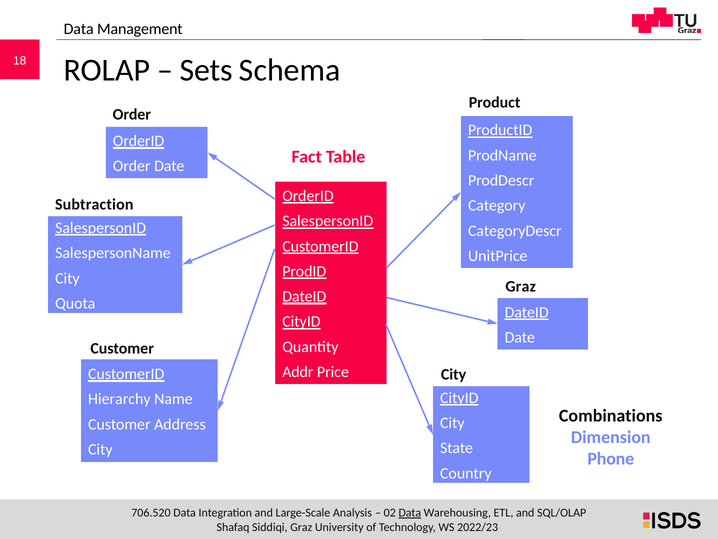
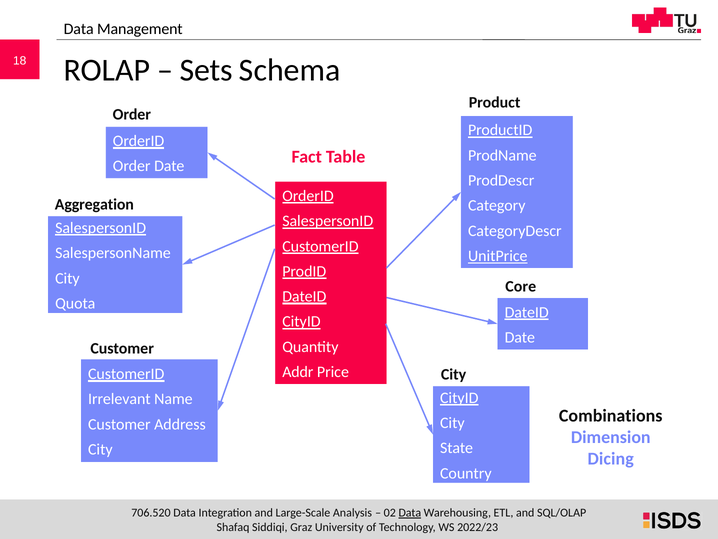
Subtraction: Subtraction -> Aggregation
UnitPrice underline: none -> present
Graz at (521, 286): Graz -> Core
Hierarchy: Hierarchy -> Irrelevant
Phone: Phone -> Dicing
